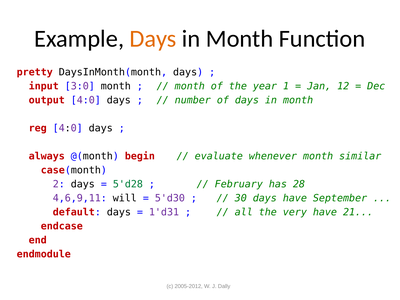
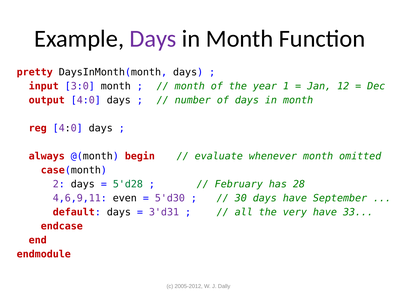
Days at (153, 39) colour: orange -> purple
similar: similar -> omitted
will: will -> even
1'd31: 1'd31 -> 3'd31
21: 21 -> 33
